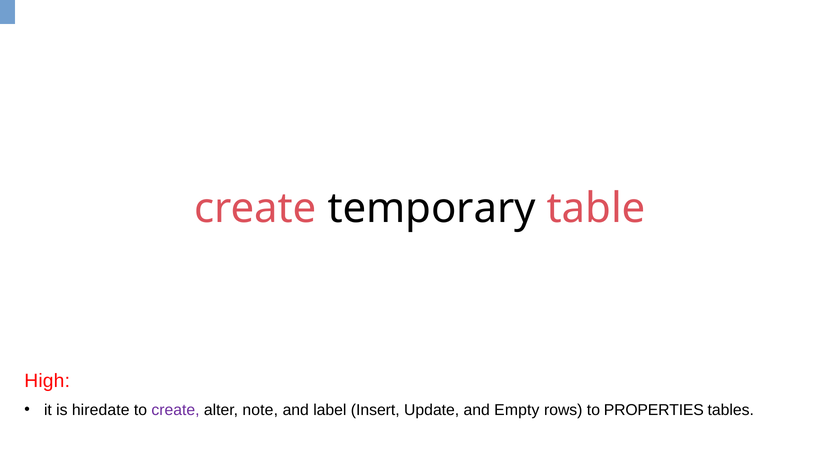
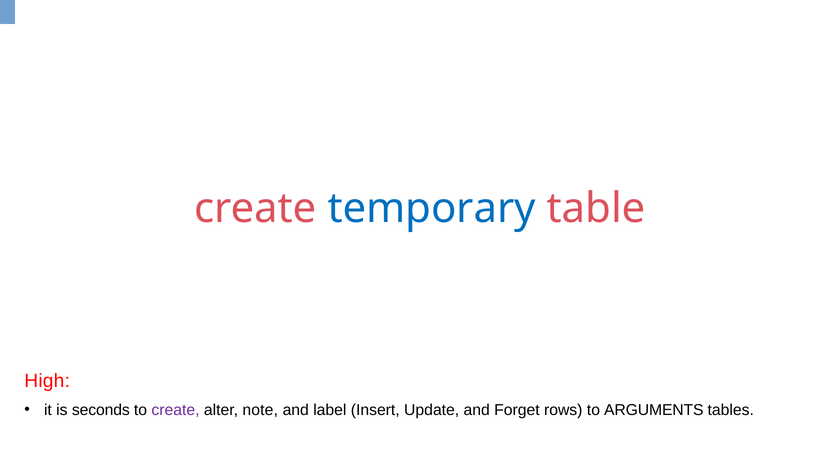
temporary colour: black -> blue
hiredate: hiredate -> seconds
Empty: Empty -> Forget
PROPERTIES: PROPERTIES -> ARGUMENTS
